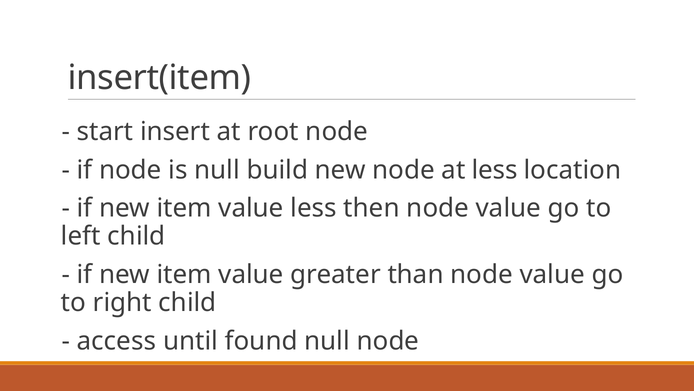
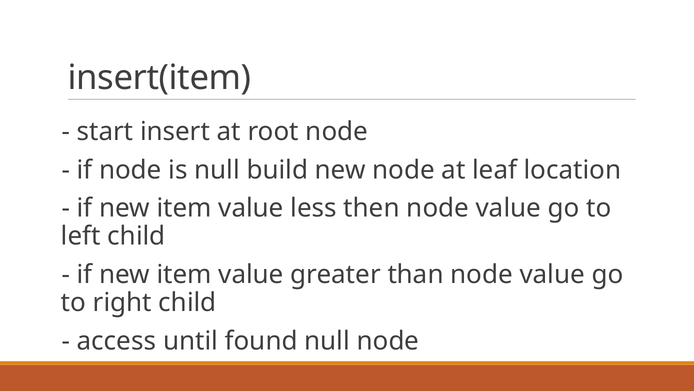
at less: less -> leaf
